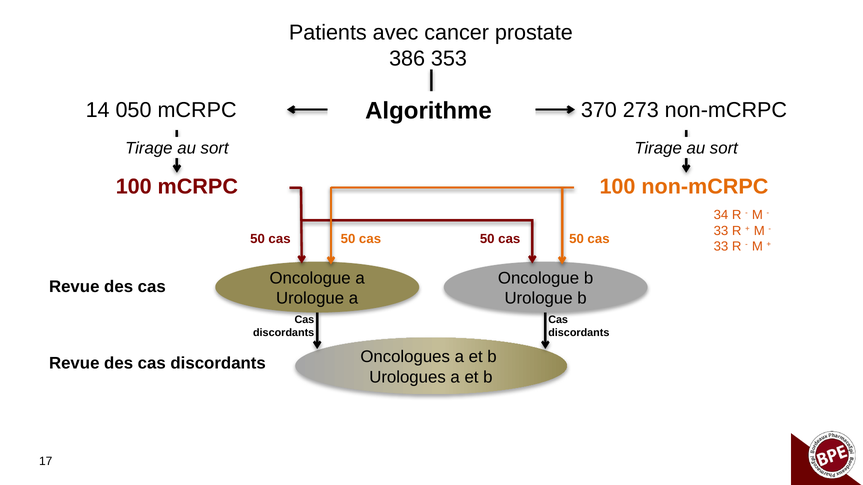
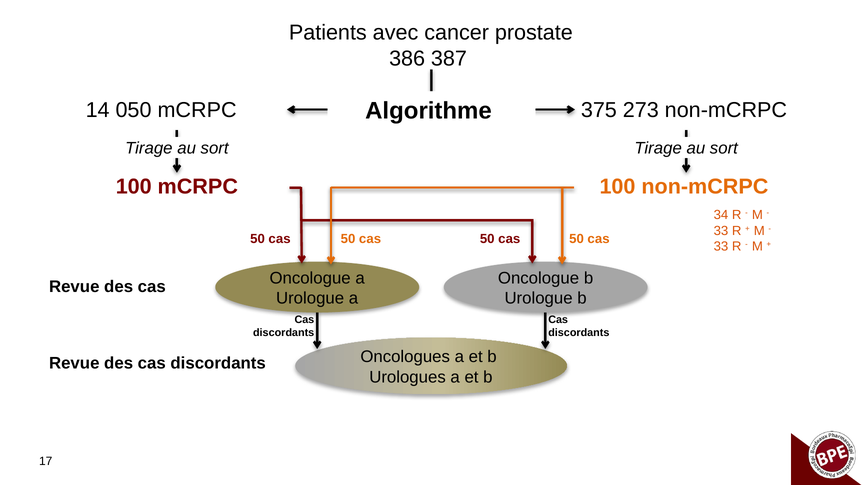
353: 353 -> 387
370: 370 -> 375
